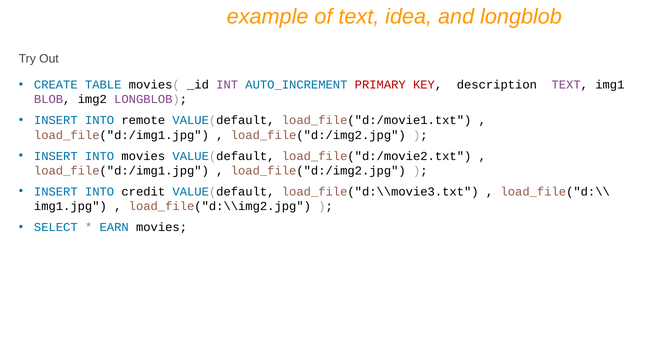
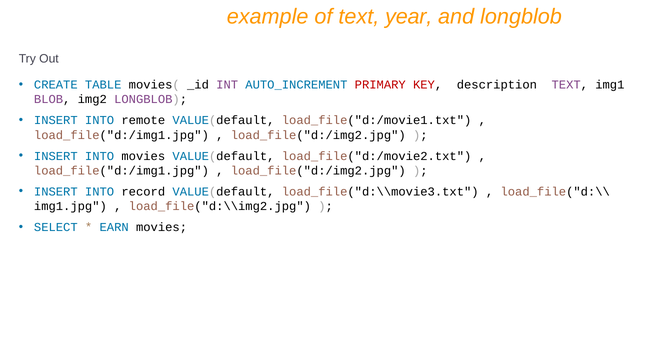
idea: idea -> year
credit: credit -> record
